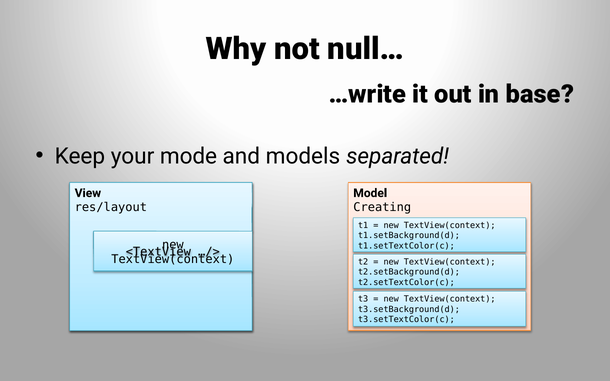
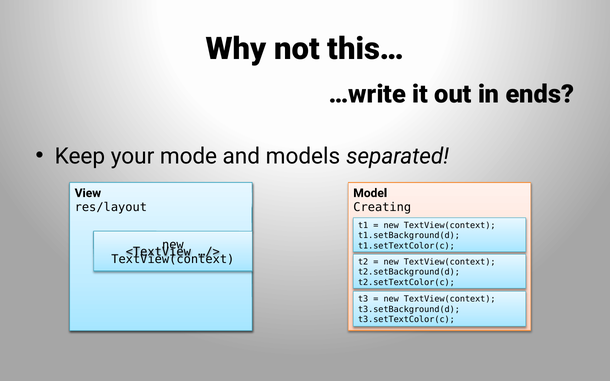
null…: null… -> this…
base: base -> ends
